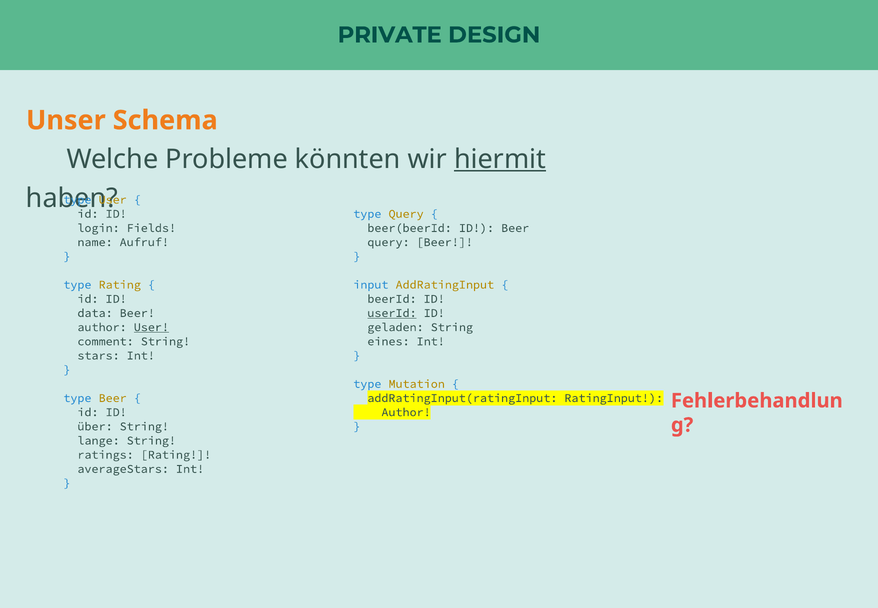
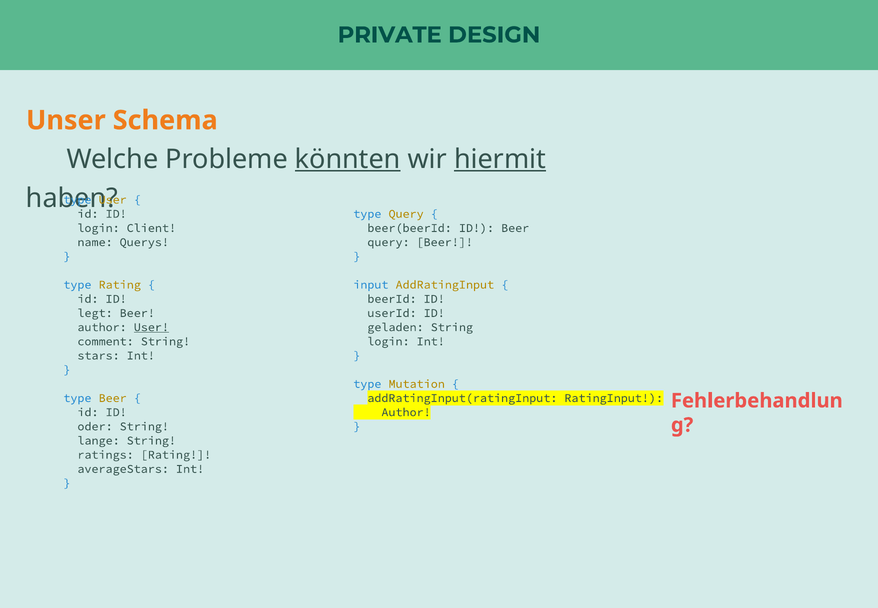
könnten underline: none -> present
Fields: Fields -> Client
Aufruf: Aufruf -> Querys
data: data -> legt
userId underline: present -> none
eines at (388, 341): eines -> login
über: über -> oder
